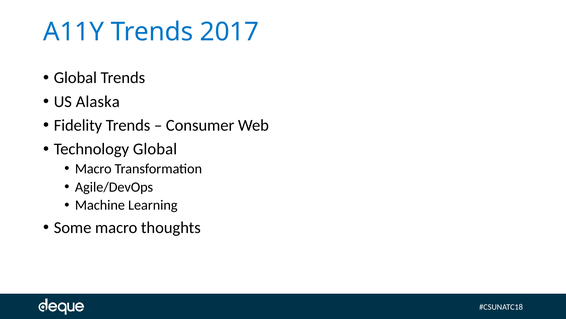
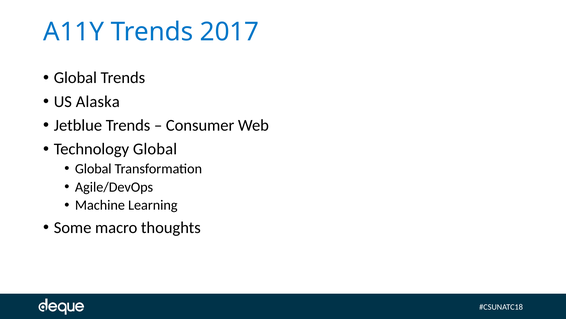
Fidelity: Fidelity -> Jetblue
Macro at (93, 168): Macro -> Global
